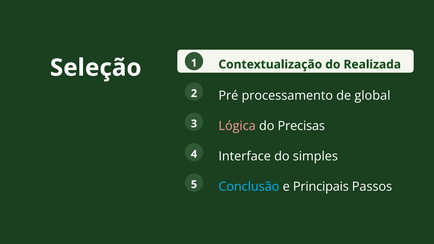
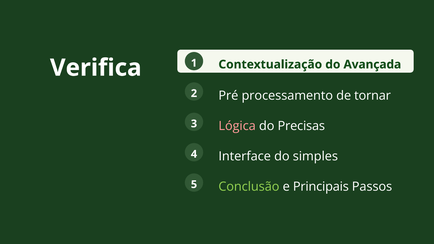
Realizada: Realizada -> Avançada
Seleção: Seleção -> Verifica
global: global -> tornar
Conclusão colour: light blue -> light green
